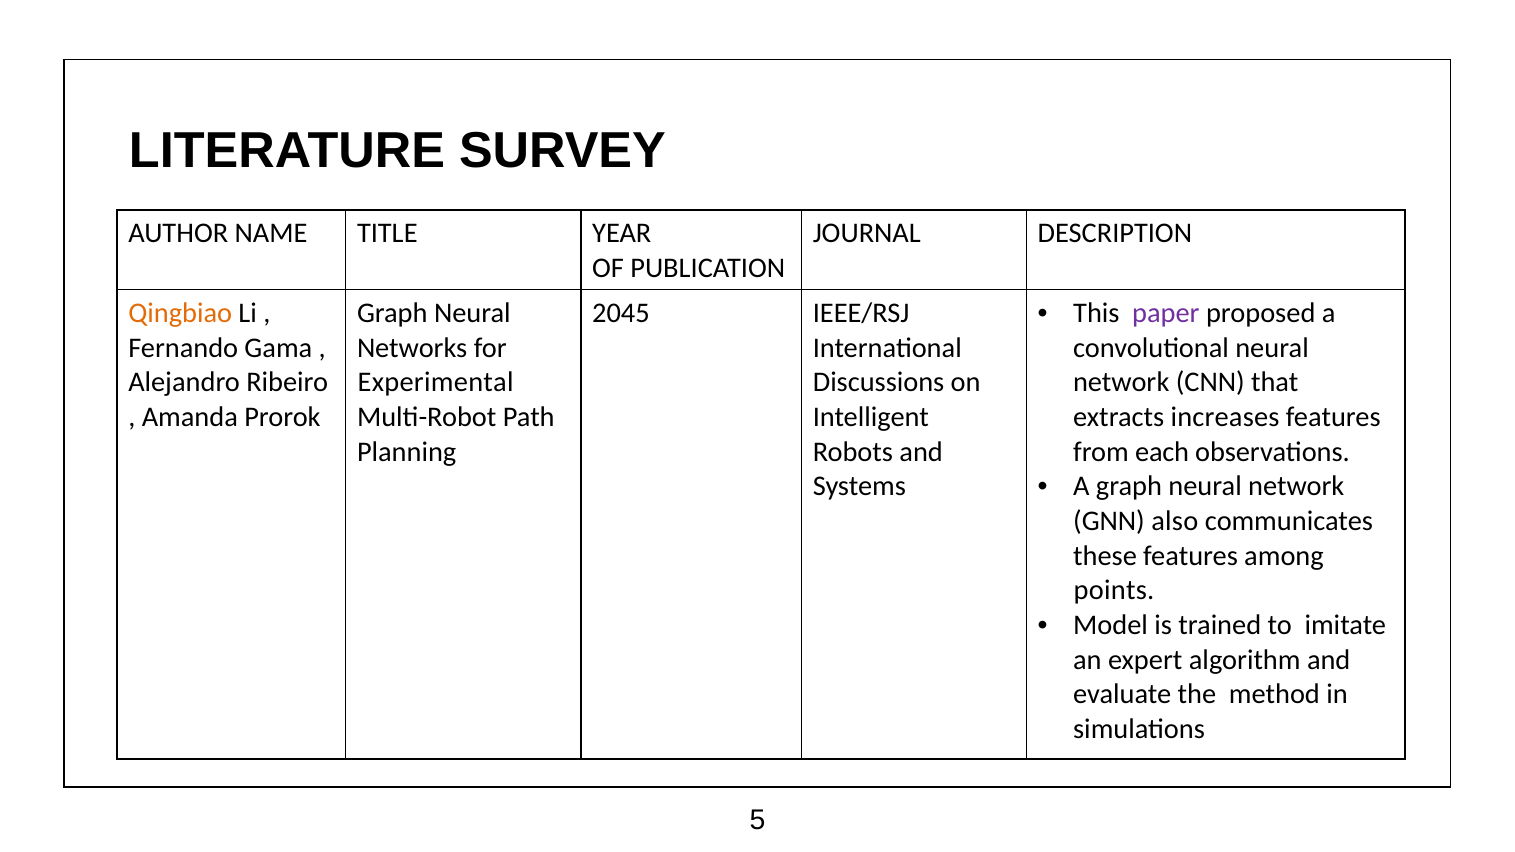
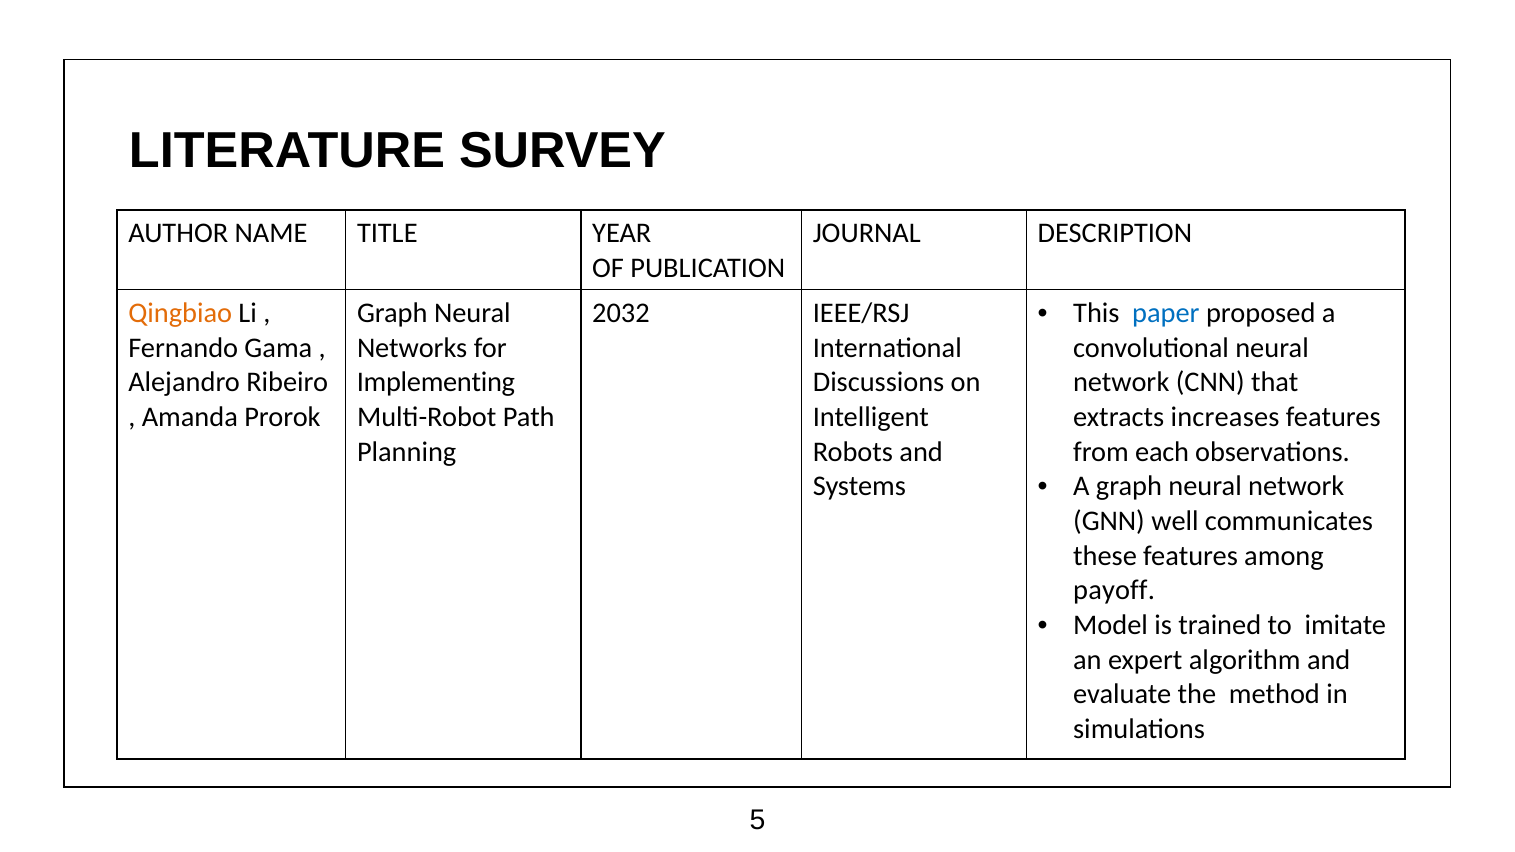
paper colour: purple -> blue
2045: 2045 -> 2032
Experimental: Experimental -> Implementing
also: also -> well
points: points -> payoff
